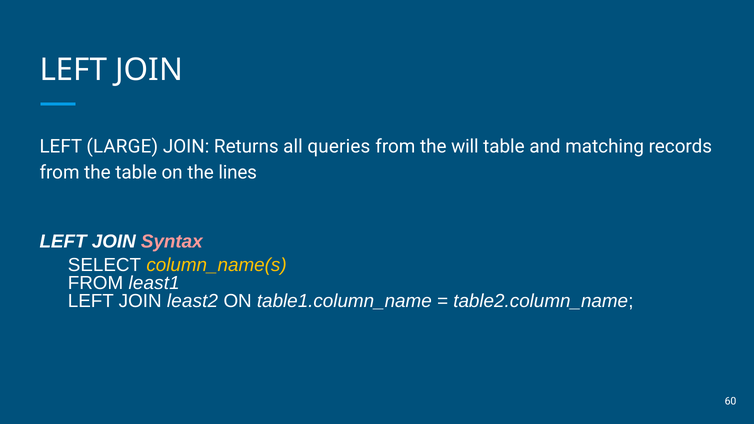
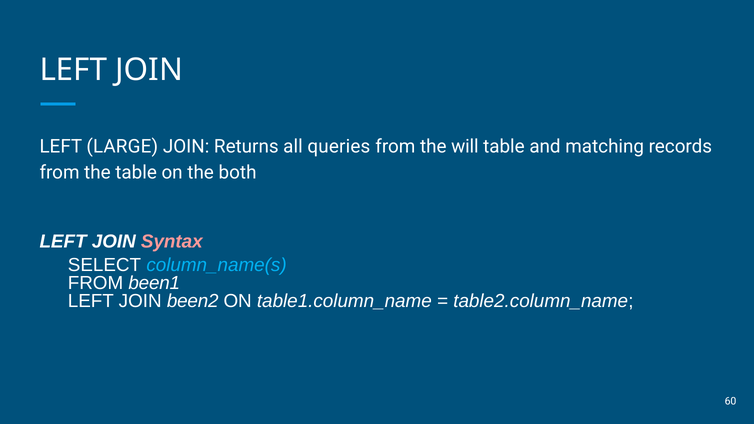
lines: lines -> both
column_name(s colour: yellow -> light blue
least1: least1 -> been1
least2: least2 -> been2
